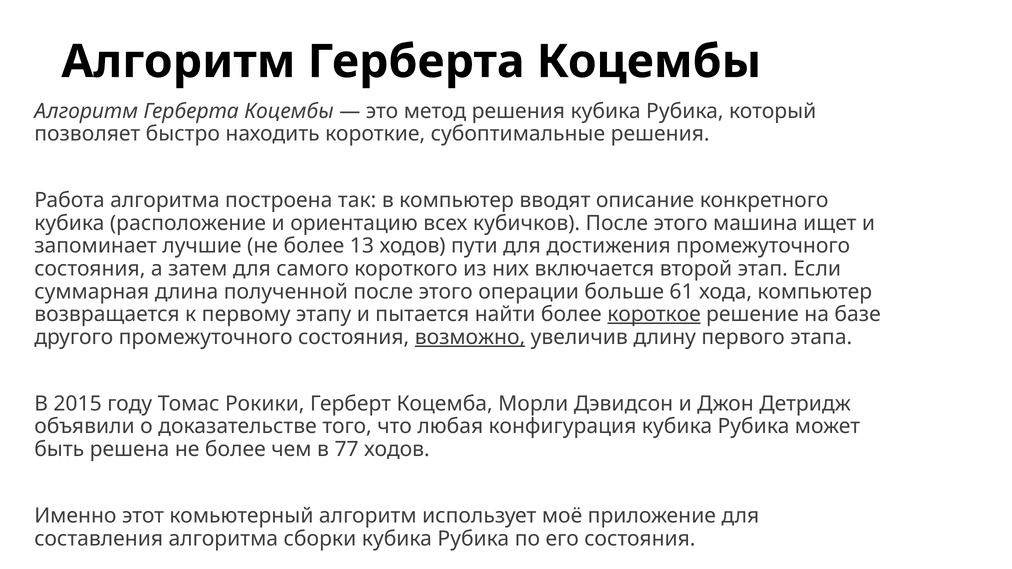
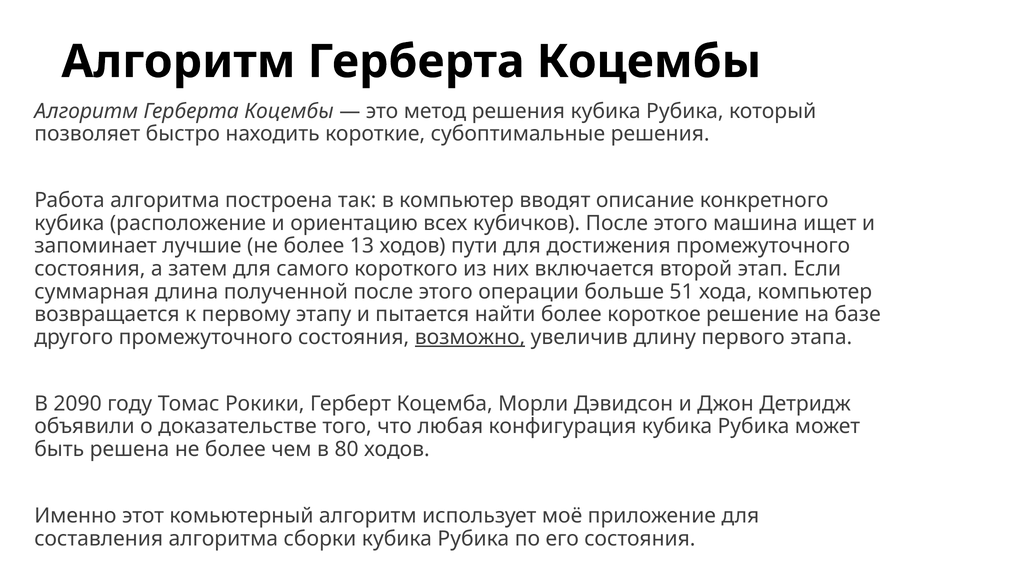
61: 61 -> 51
короткое underline: present -> none
2015: 2015 -> 2090
77: 77 -> 80
